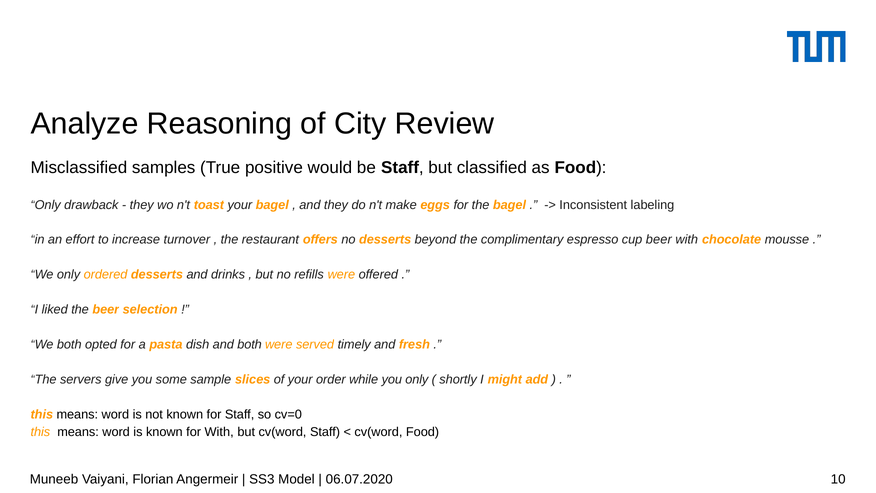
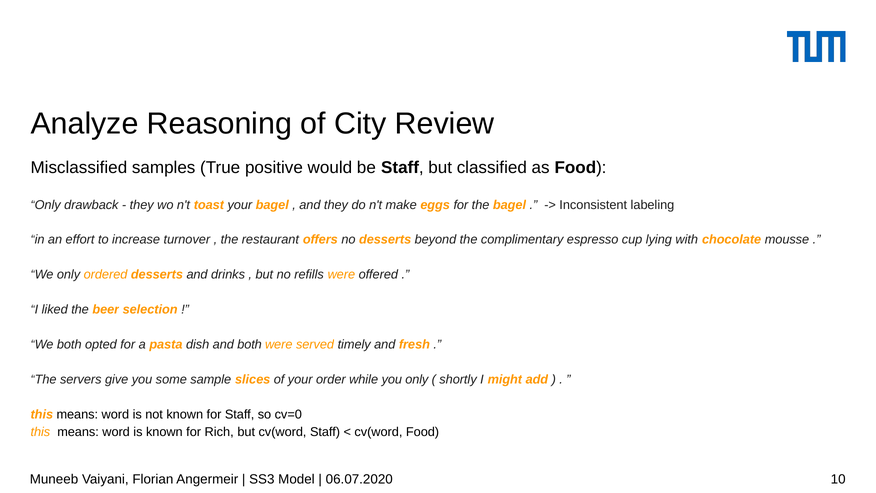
cup beer: beer -> lying
for With: With -> Rich
